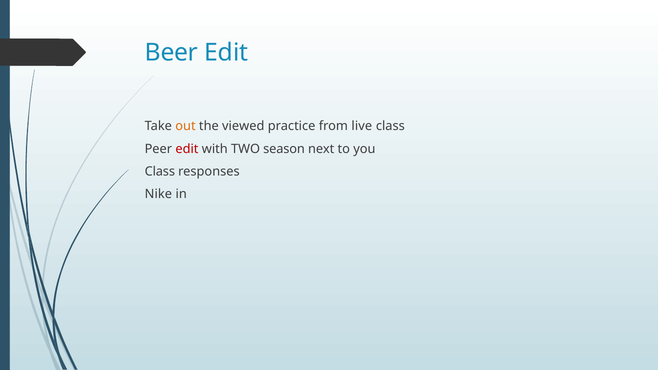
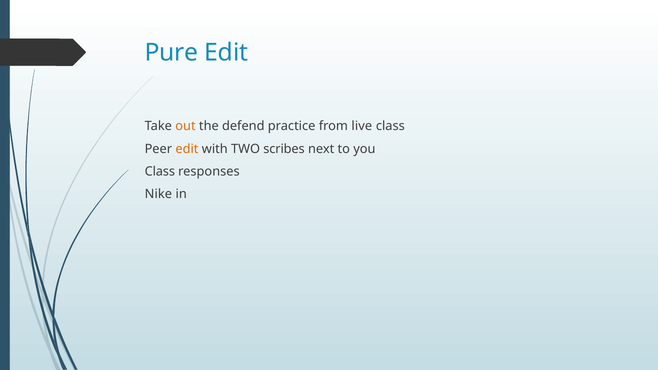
Beer: Beer -> Pure
viewed: viewed -> defend
edit at (187, 149) colour: red -> orange
season: season -> scribes
